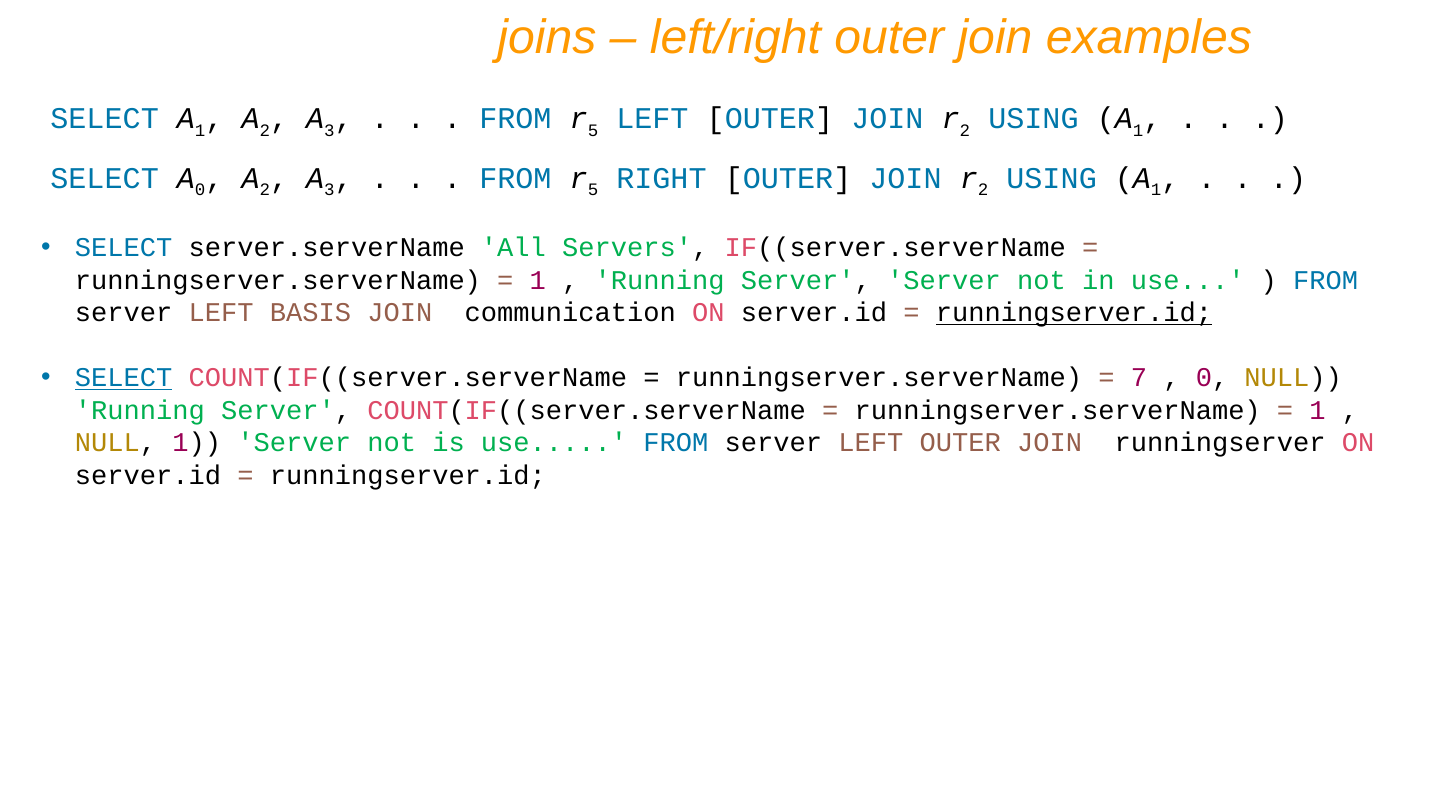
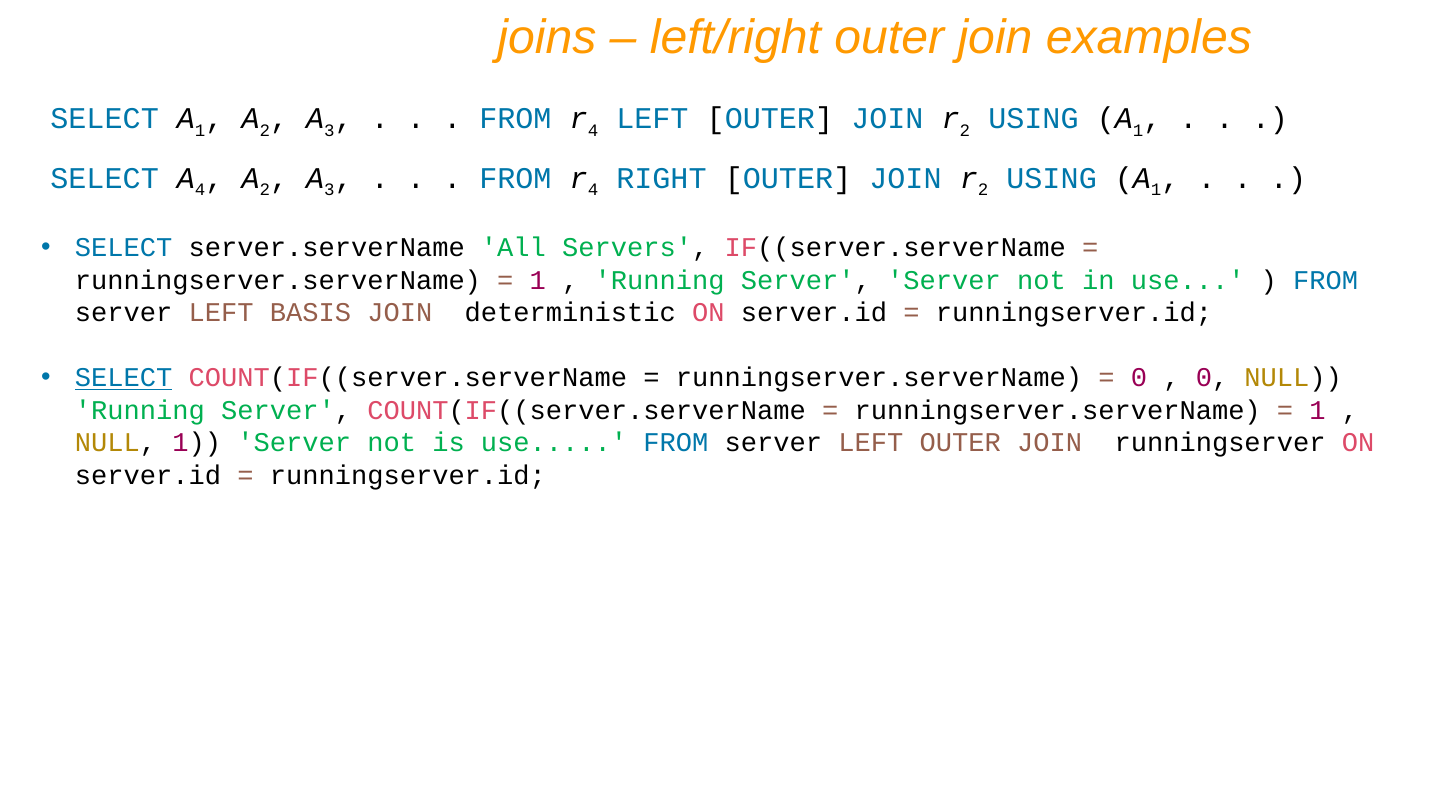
5 at (593, 131): 5 -> 4
0 at (200, 190): 0 -> 4
5 at (593, 190): 5 -> 4
communication: communication -> deterministic
runningserver.id at (1074, 313) underline: present -> none
7 at (1139, 378): 7 -> 0
